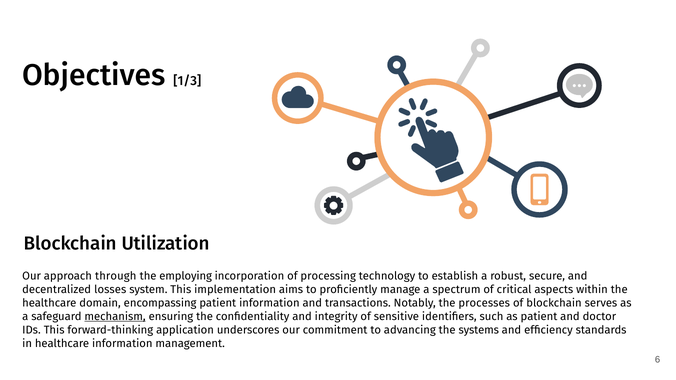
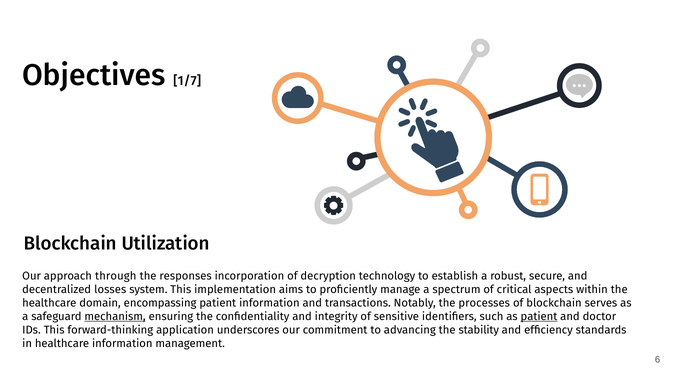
1/3: 1/3 -> 1/7
employing: employing -> responses
processing: processing -> decryption
patient at (539, 317) underline: none -> present
systems: systems -> stability
